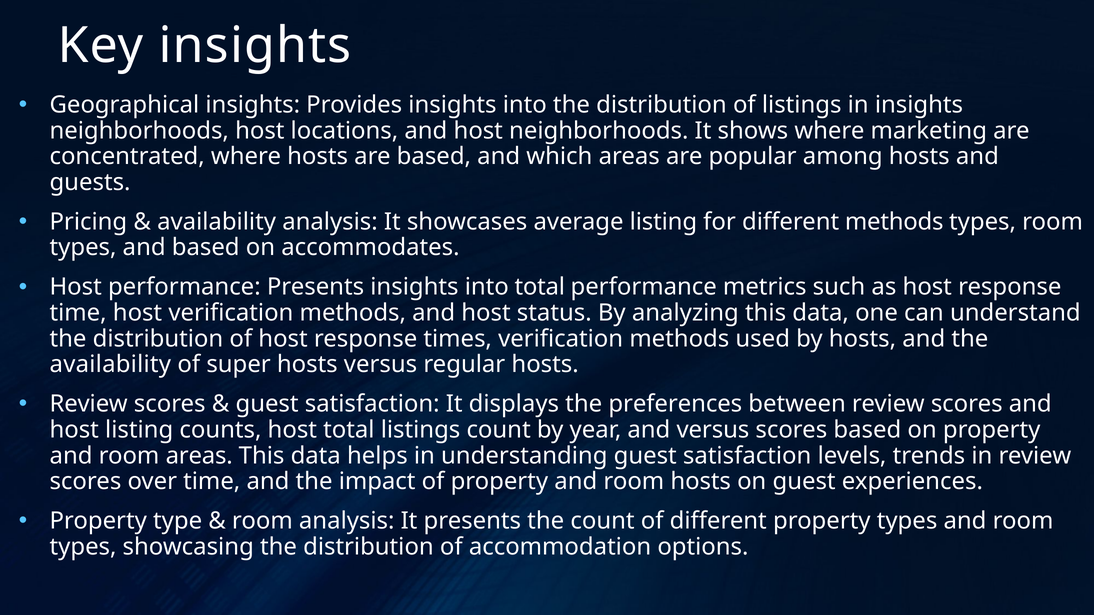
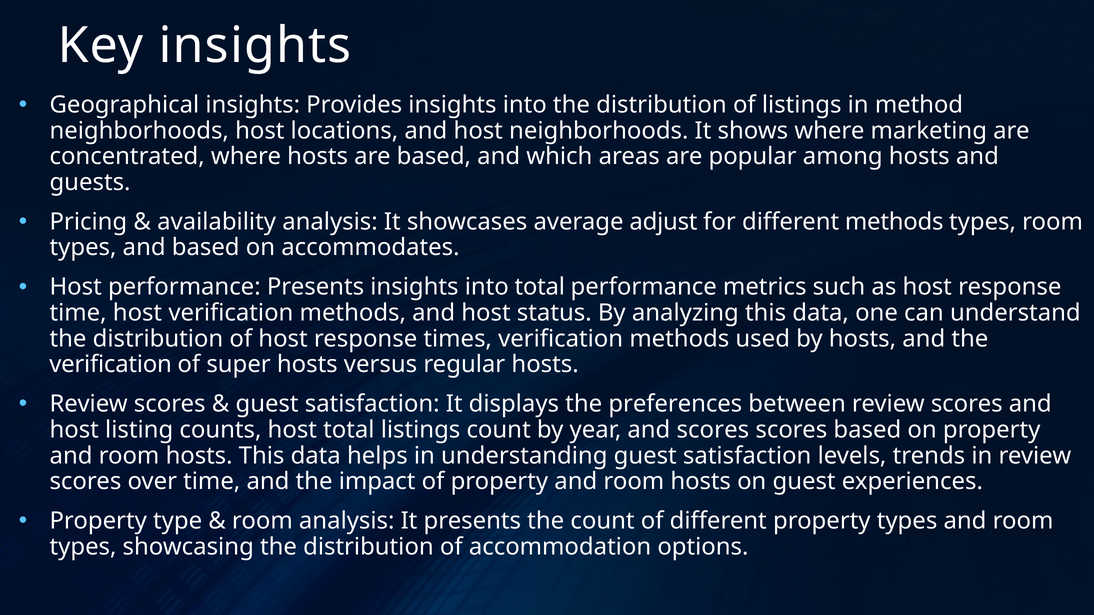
in insights: insights -> method
average listing: listing -> adjust
availability at (110, 365): availability -> verification
and versus: versus -> scores
areas at (199, 456): areas -> hosts
